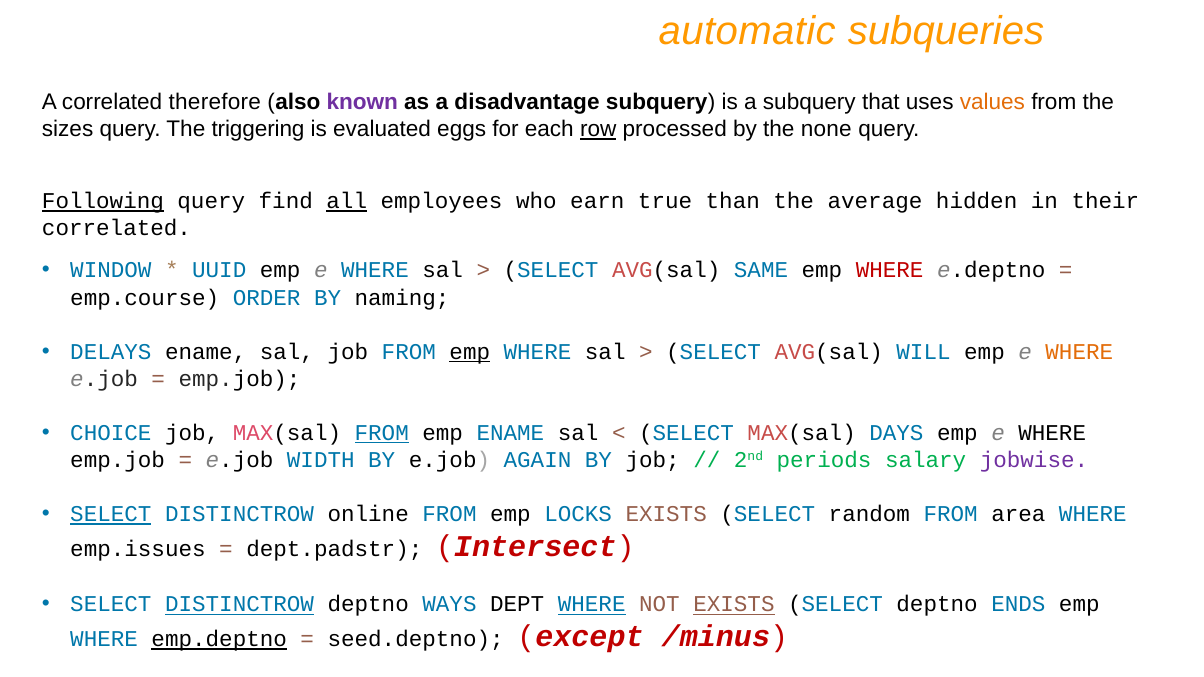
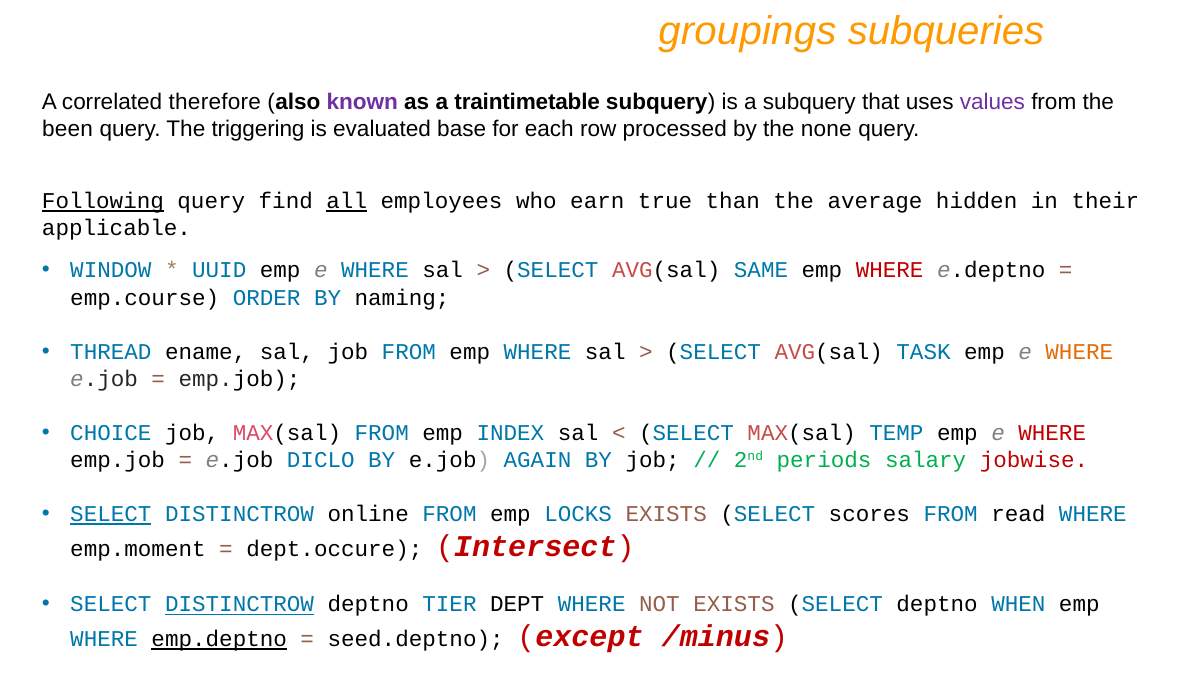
automatic: automatic -> groupings
disadvantage: disadvantage -> traintimetable
values colour: orange -> purple
sizes: sizes -> been
eggs: eggs -> base
row underline: present -> none
correlated at (116, 228): correlated -> applicable
DELAYS: DELAYS -> THREAD
emp at (470, 352) underline: present -> none
WILL: WILL -> TASK
FROM at (382, 433) underline: present -> none
emp ENAME: ENAME -> INDEX
DAYS: DAYS -> TEMP
WHERE at (1052, 433) colour: black -> red
WIDTH: WIDTH -> DICLO
jobwise colour: purple -> red
random: random -> scores
area: area -> read
emp.issues: emp.issues -> emp.moment
dept.padstr: dept.padstr -> dept.occure
WAYS: WAYS -> TIER
WHERE at (592, 605) underline: present -> none
EXISTS at (734, 605) underline: present -> none
ENDS: ENDS -> WHEN
